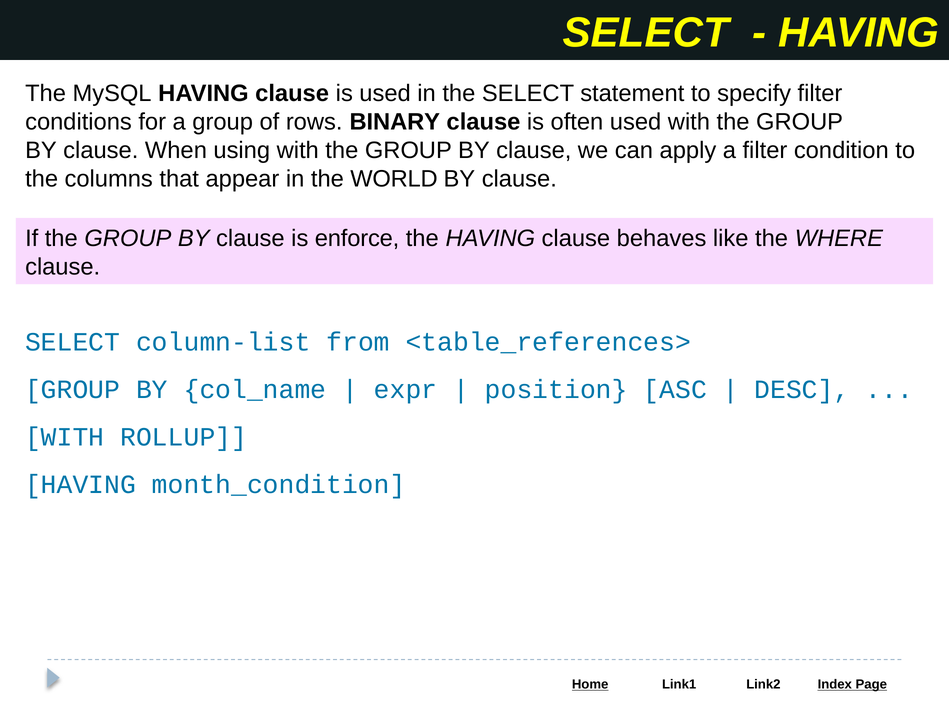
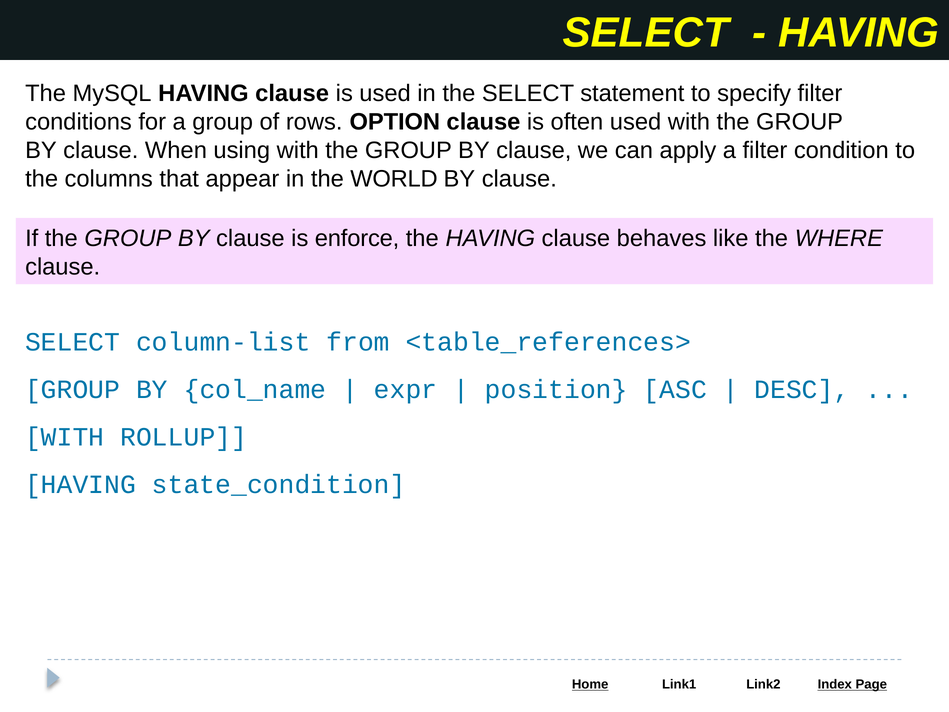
BINARY: BINARY -> OPTION
month_condition: month_condition -> state_condition
